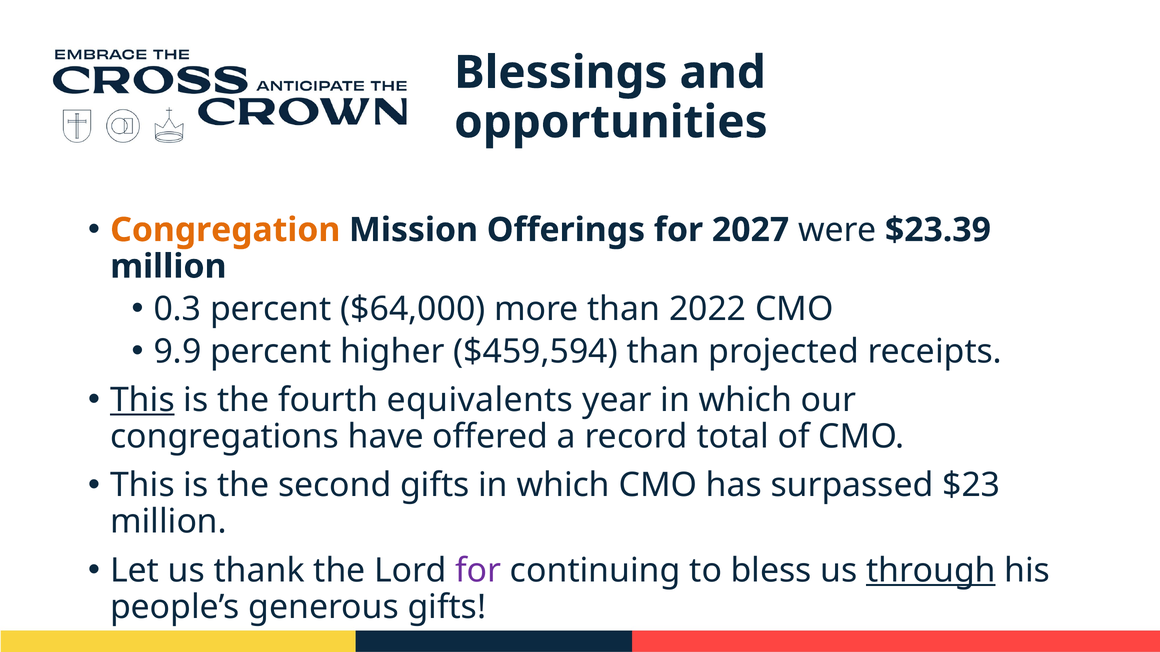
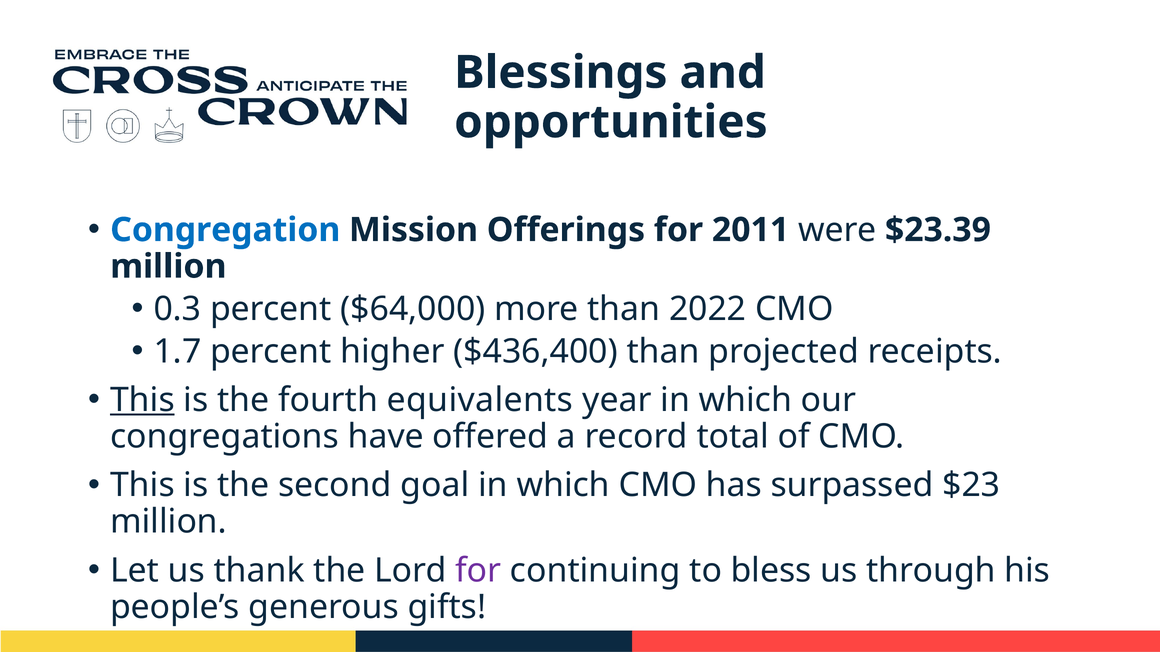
Congregation colour: orange -> blue
2027: 2027 -> 2011
9.9: 9.9 -> 1.7
$459,594: $459,594 -> $436,400
second gifts: gifts -> goal
through underline: present -> none
